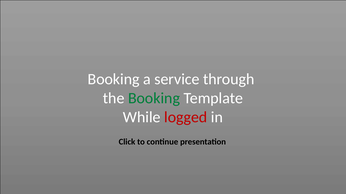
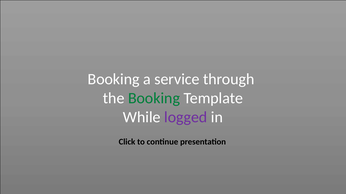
logged colour: red -> purple
